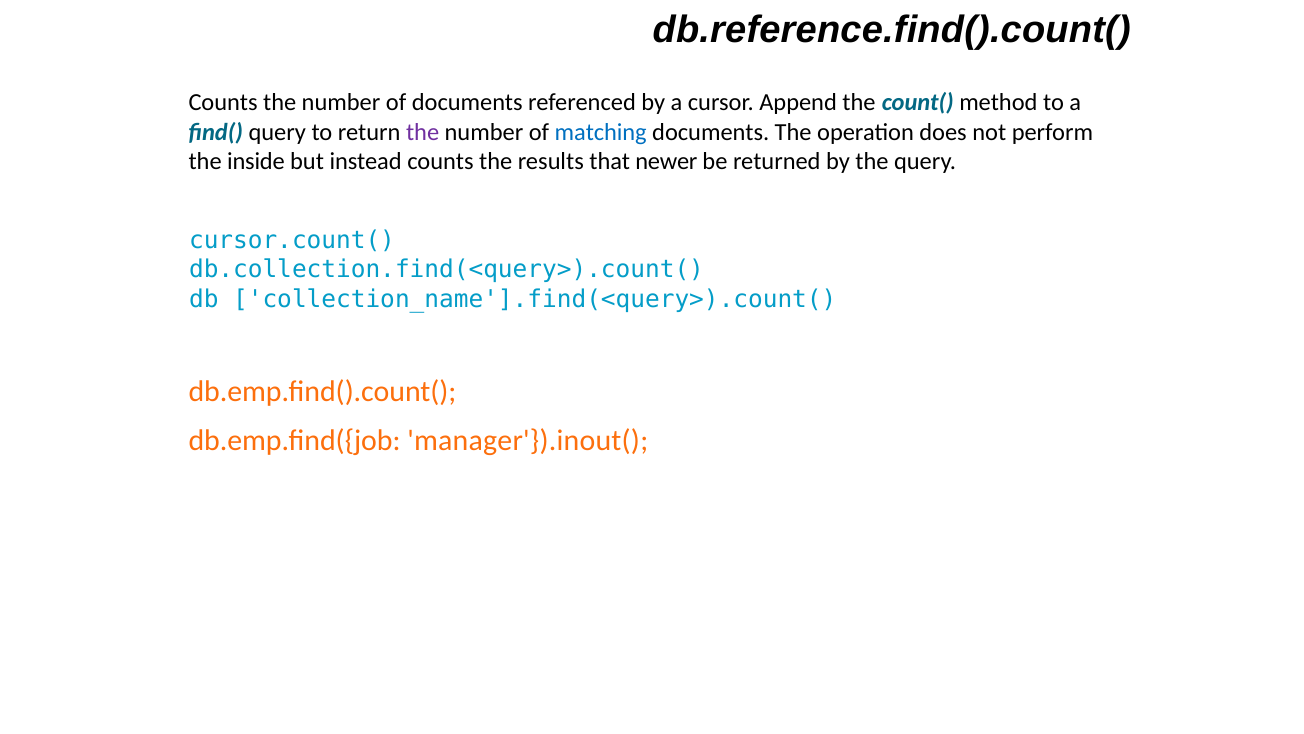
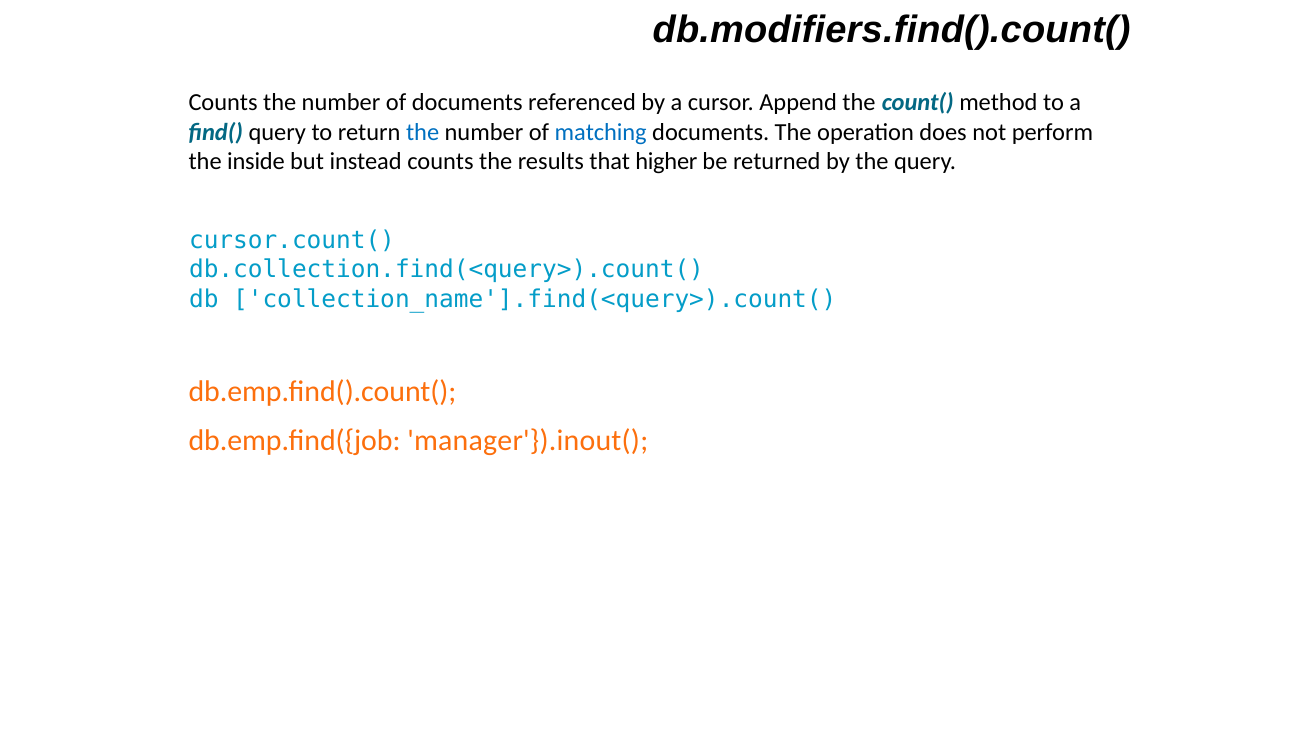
db.reference.find().count(: db.reference.find().count( -> db.modifiers.find().count(
the at (423, 132) colour: purple -> blue
newer: newer -> higher
